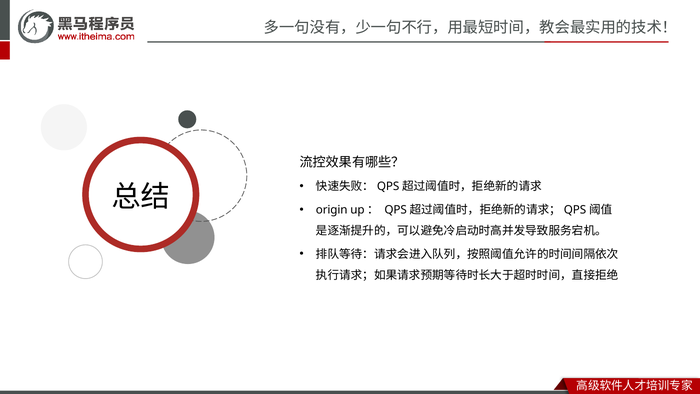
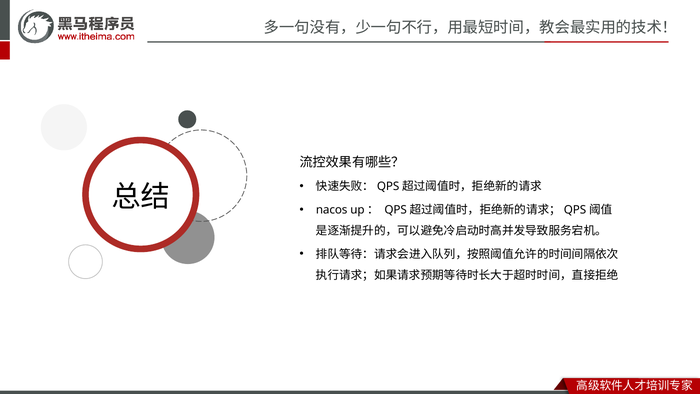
origin: origin -> nacos
